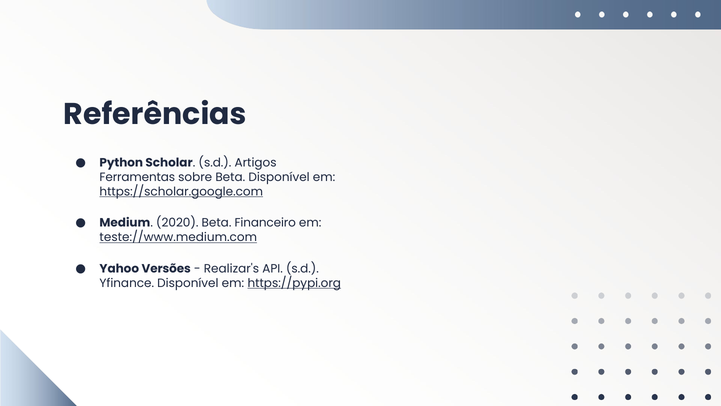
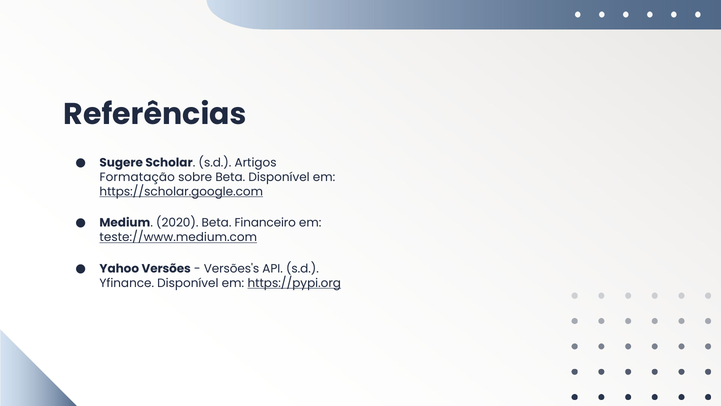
Python: Python -> Sugere
Ferramentas: Ferramentas -> Formatação
Realizar's: Realizar's -> Versões's
